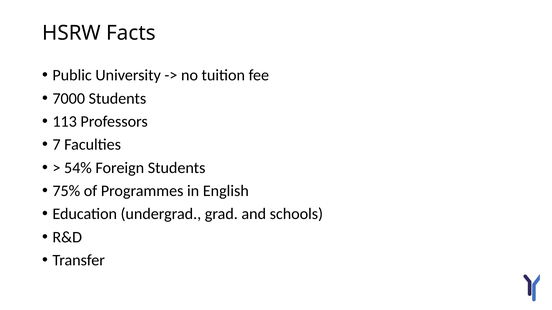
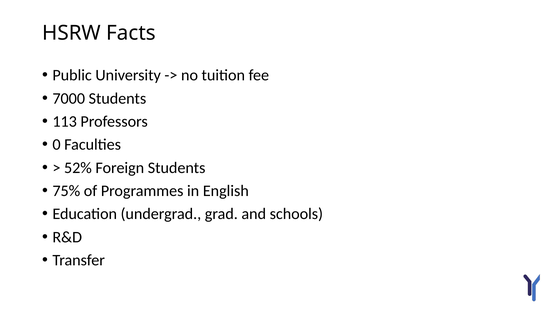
7: 7 -> 0
54%: 54% -> 52%
